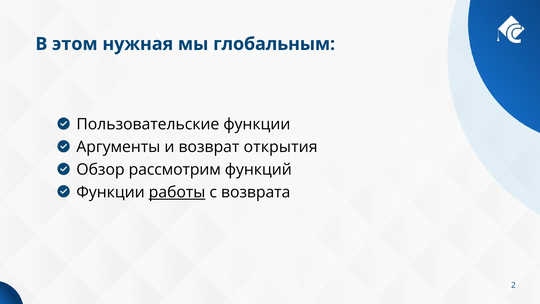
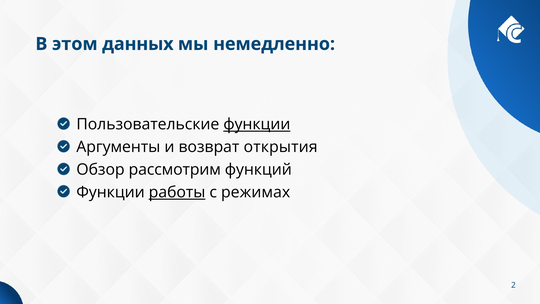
нужная: нужная -> данных
глобальным: глобальным -> немедленно
функции at (257, 124) underline: none -> present
возврата: возврата -> режимах
